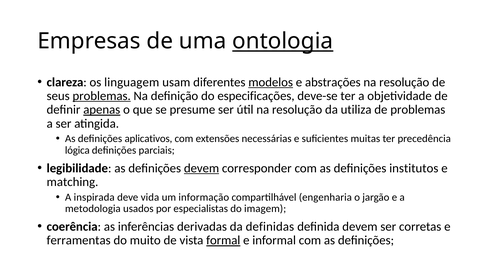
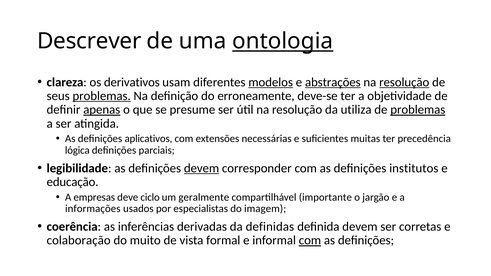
Empresas: Empresas -> Descrever
linguagem: linguagem -> derivativos
abstrações underline: none -> present
resolução at (404, 82) underline: none -> present
especificações: especificações -> erroneamente
problemas at (418, 110) underline: none -> present
matching: matching -> educação
inspirada: inspirada -> empresas
vida: vida -> ciclo
informação: informação -> geralmente
engenharia: engenharia -> importante
metodologia: metodologia -> informações
ferramentas: ferramentas -> colaboração
formal underline: present -> none
com at (310, 241) underline: none -> present
